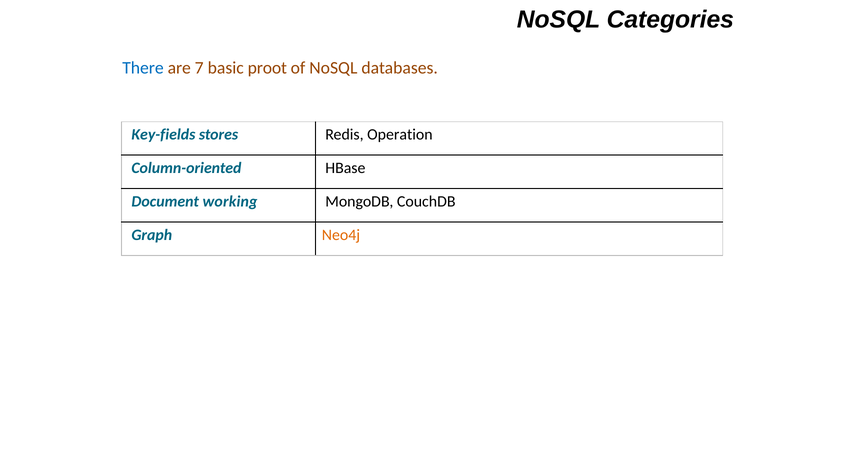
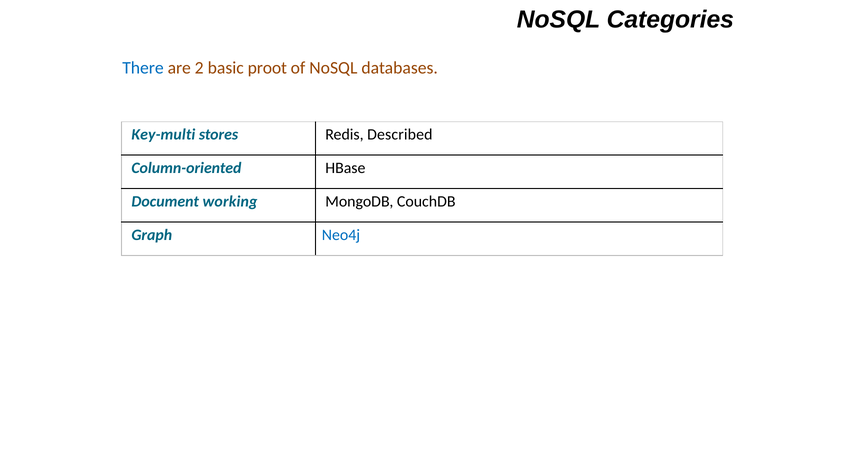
7: 7 -> 2
Key-fields: Key-fields -> Key-multi
Operation: Operation -> Described
Neo4j colour: orange -> blue
